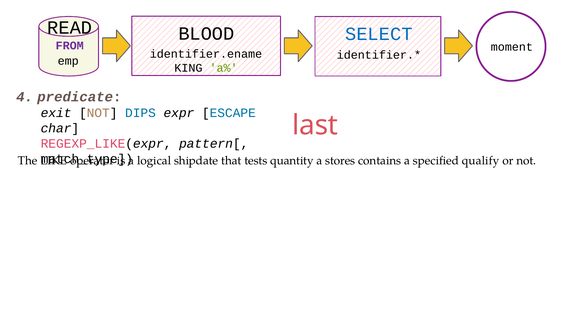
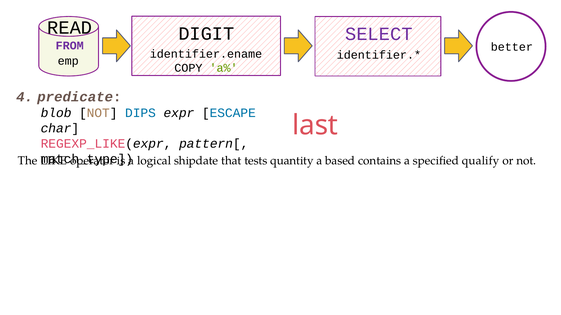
BLOOD: BLOOD -> DIGIT
SELECT colour: blue -> purple
moment: moment -> better
KING: KING -> COPY
exit: exit -> blob
stores: stores -> based
